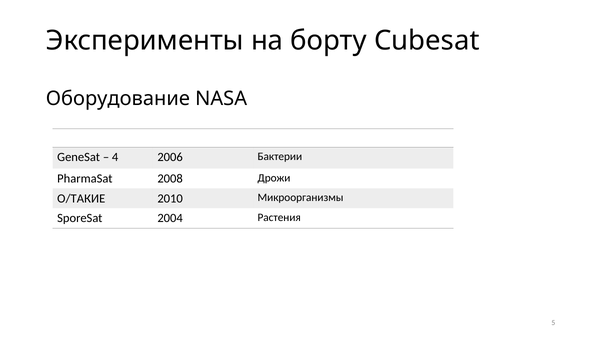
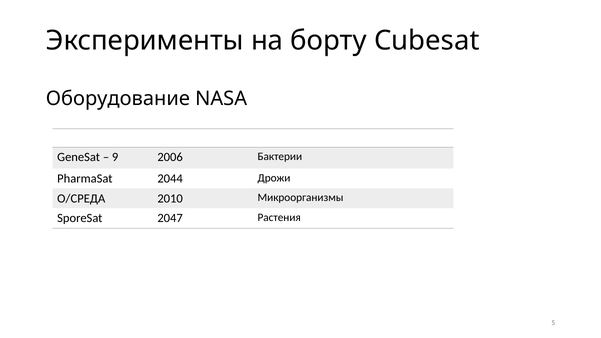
4: 4 -> 9
2008: 2008 -> 2044
O/ТАКИЕ: O/ТАКИЕ -> O/СРЕДА
2004: 2004 -> 2047
